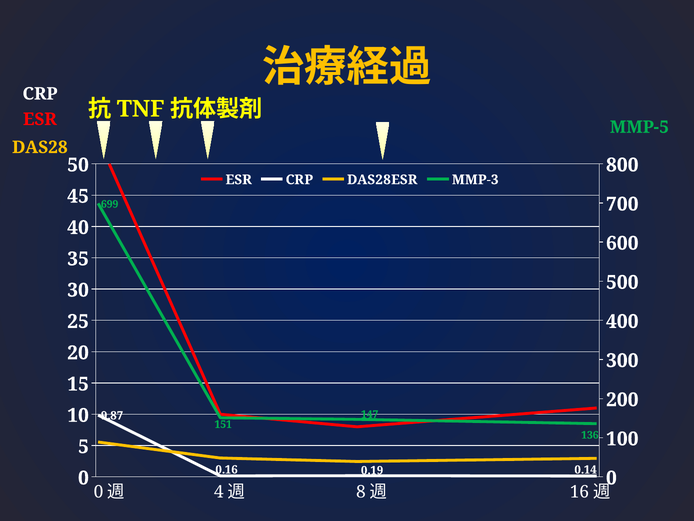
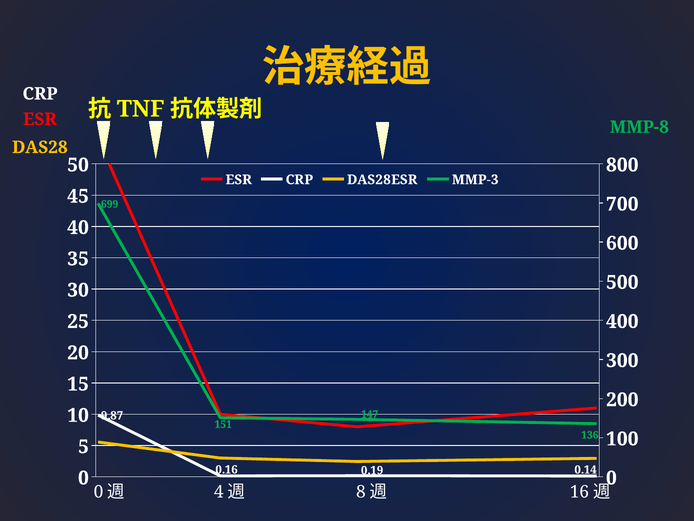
MMP-5: MMP-5 -> MMP-8
